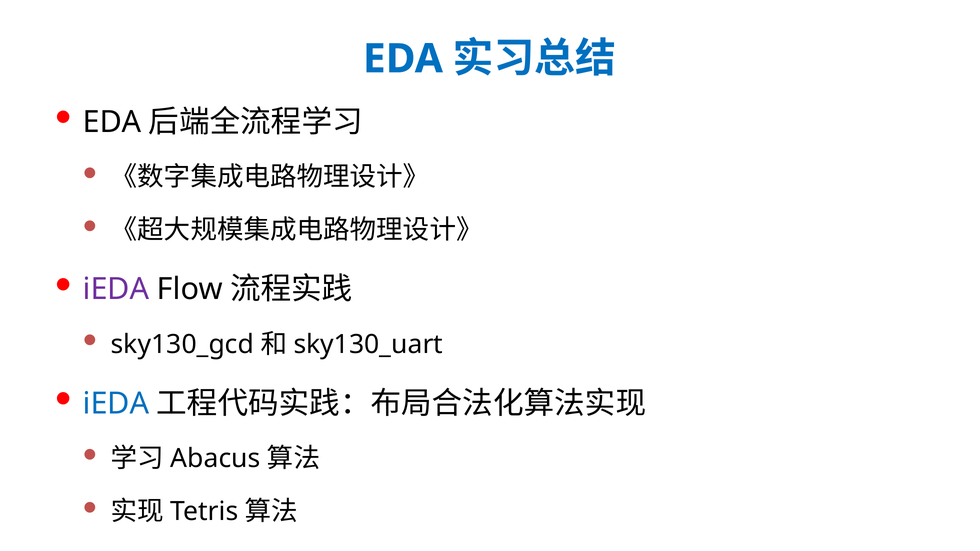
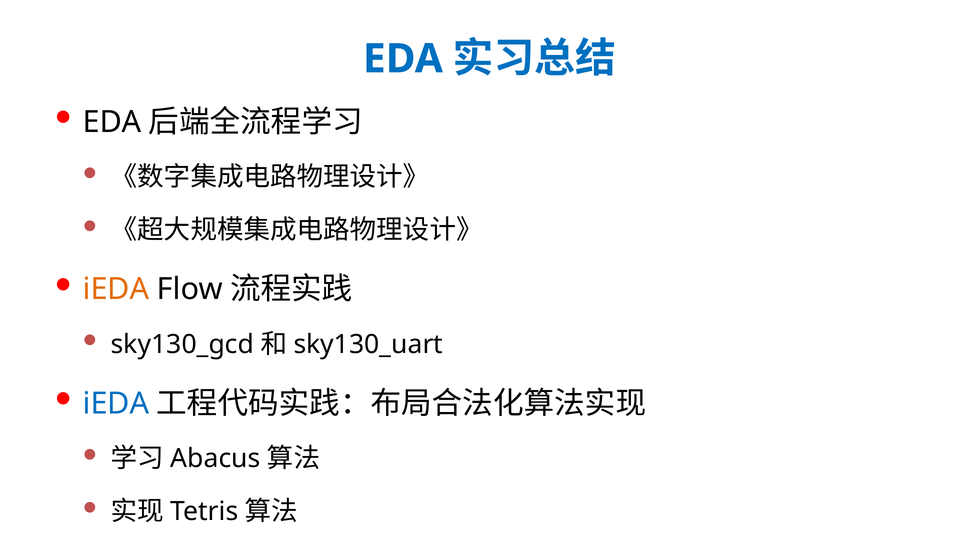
iEDA at (116, 289) colour: purple -> orange
